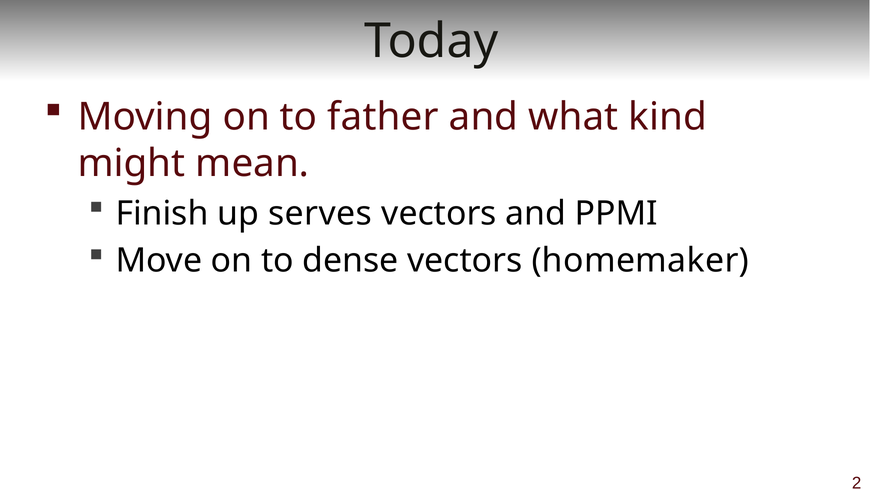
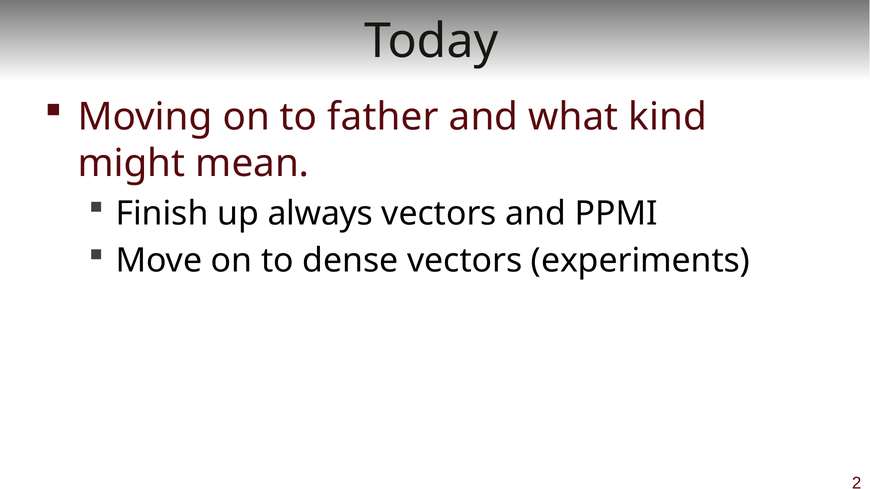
serves: serves -> always
homemaker: homemaker -> experiments
